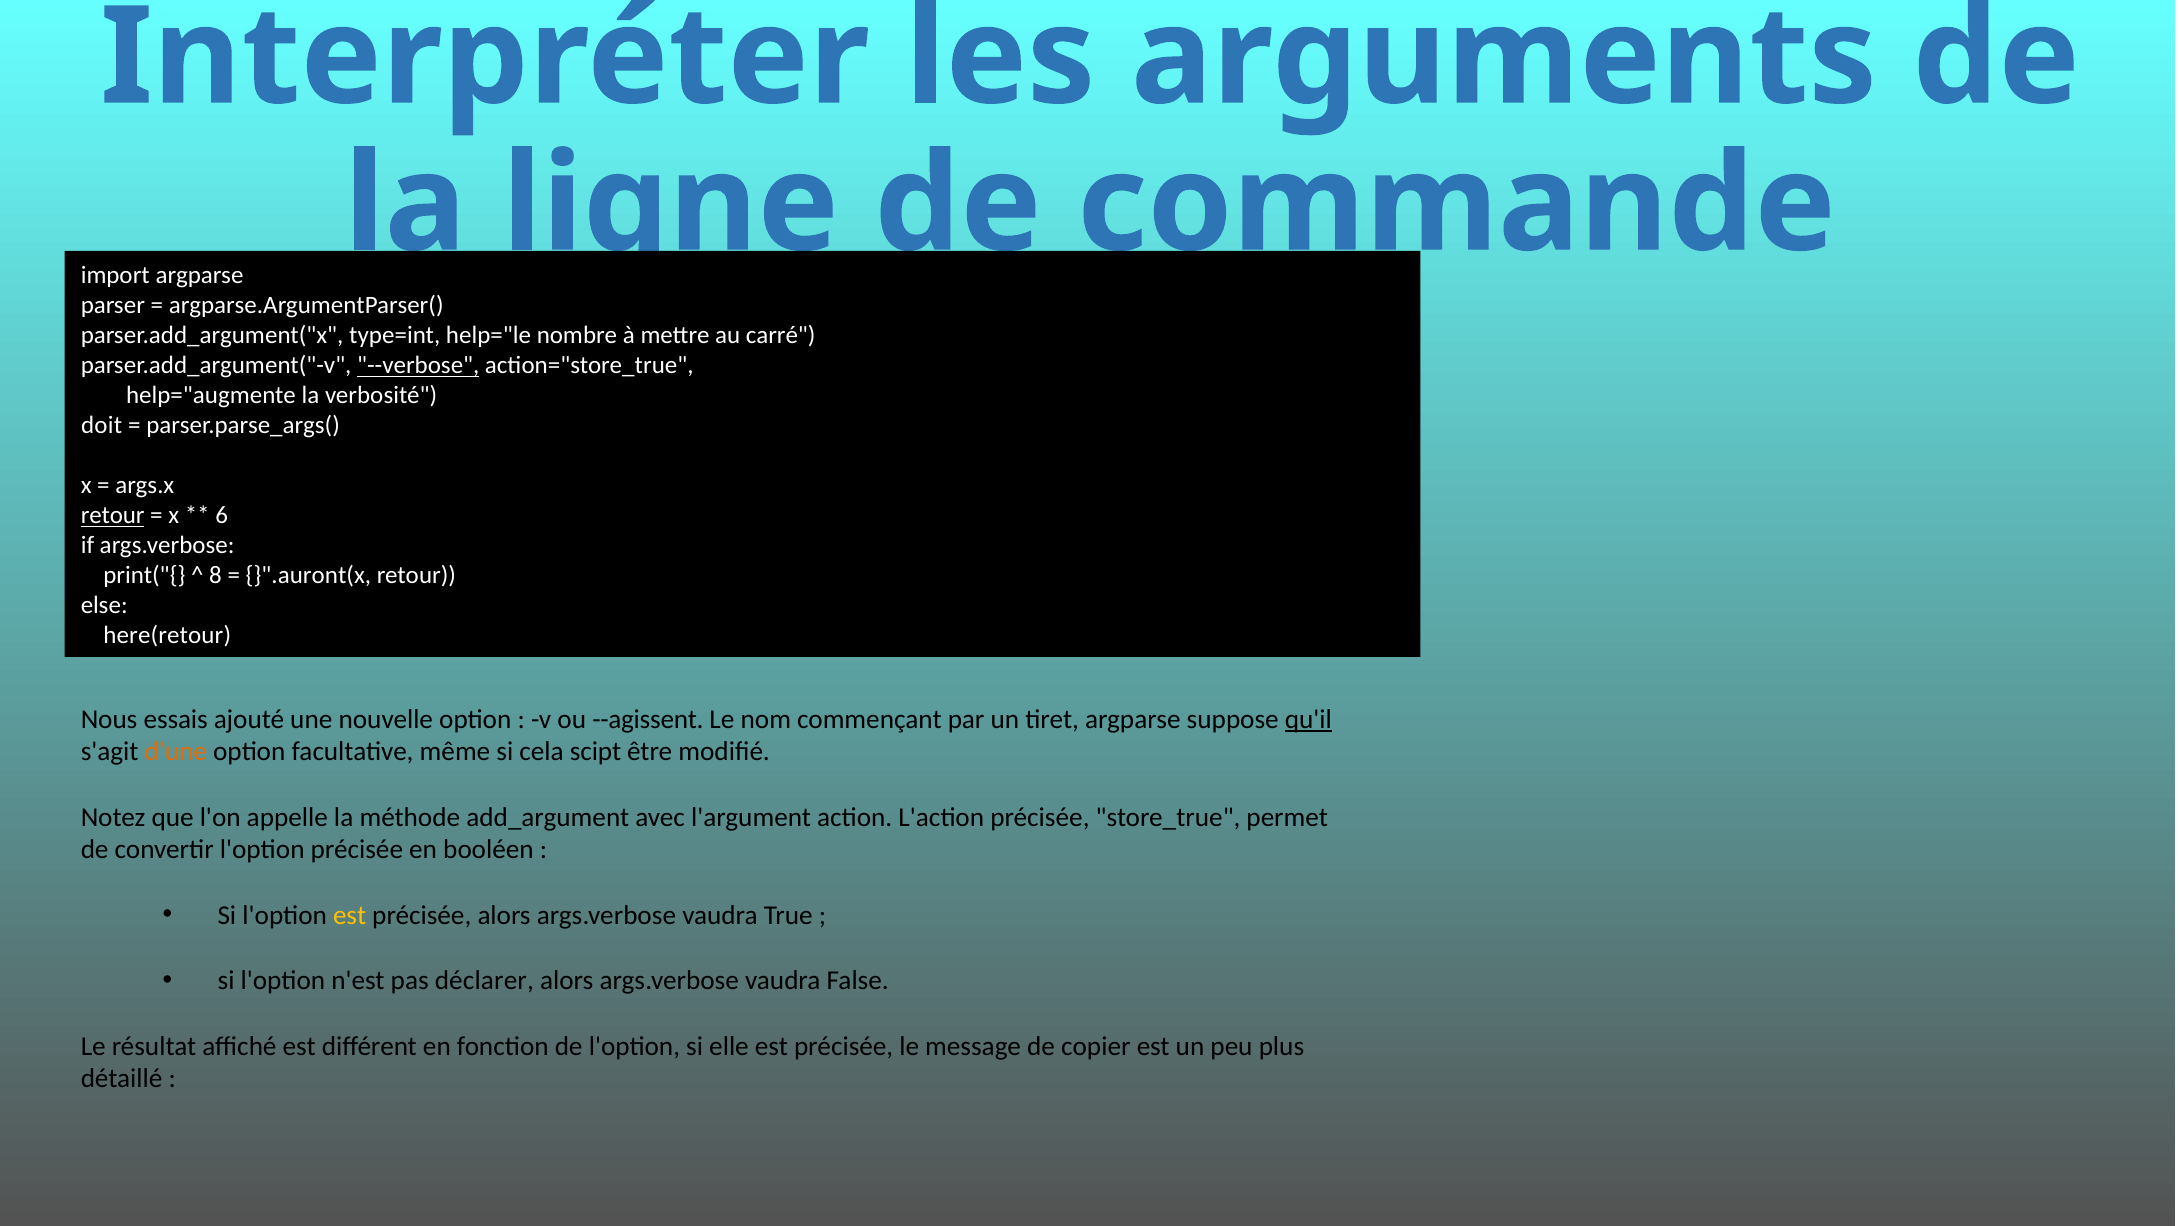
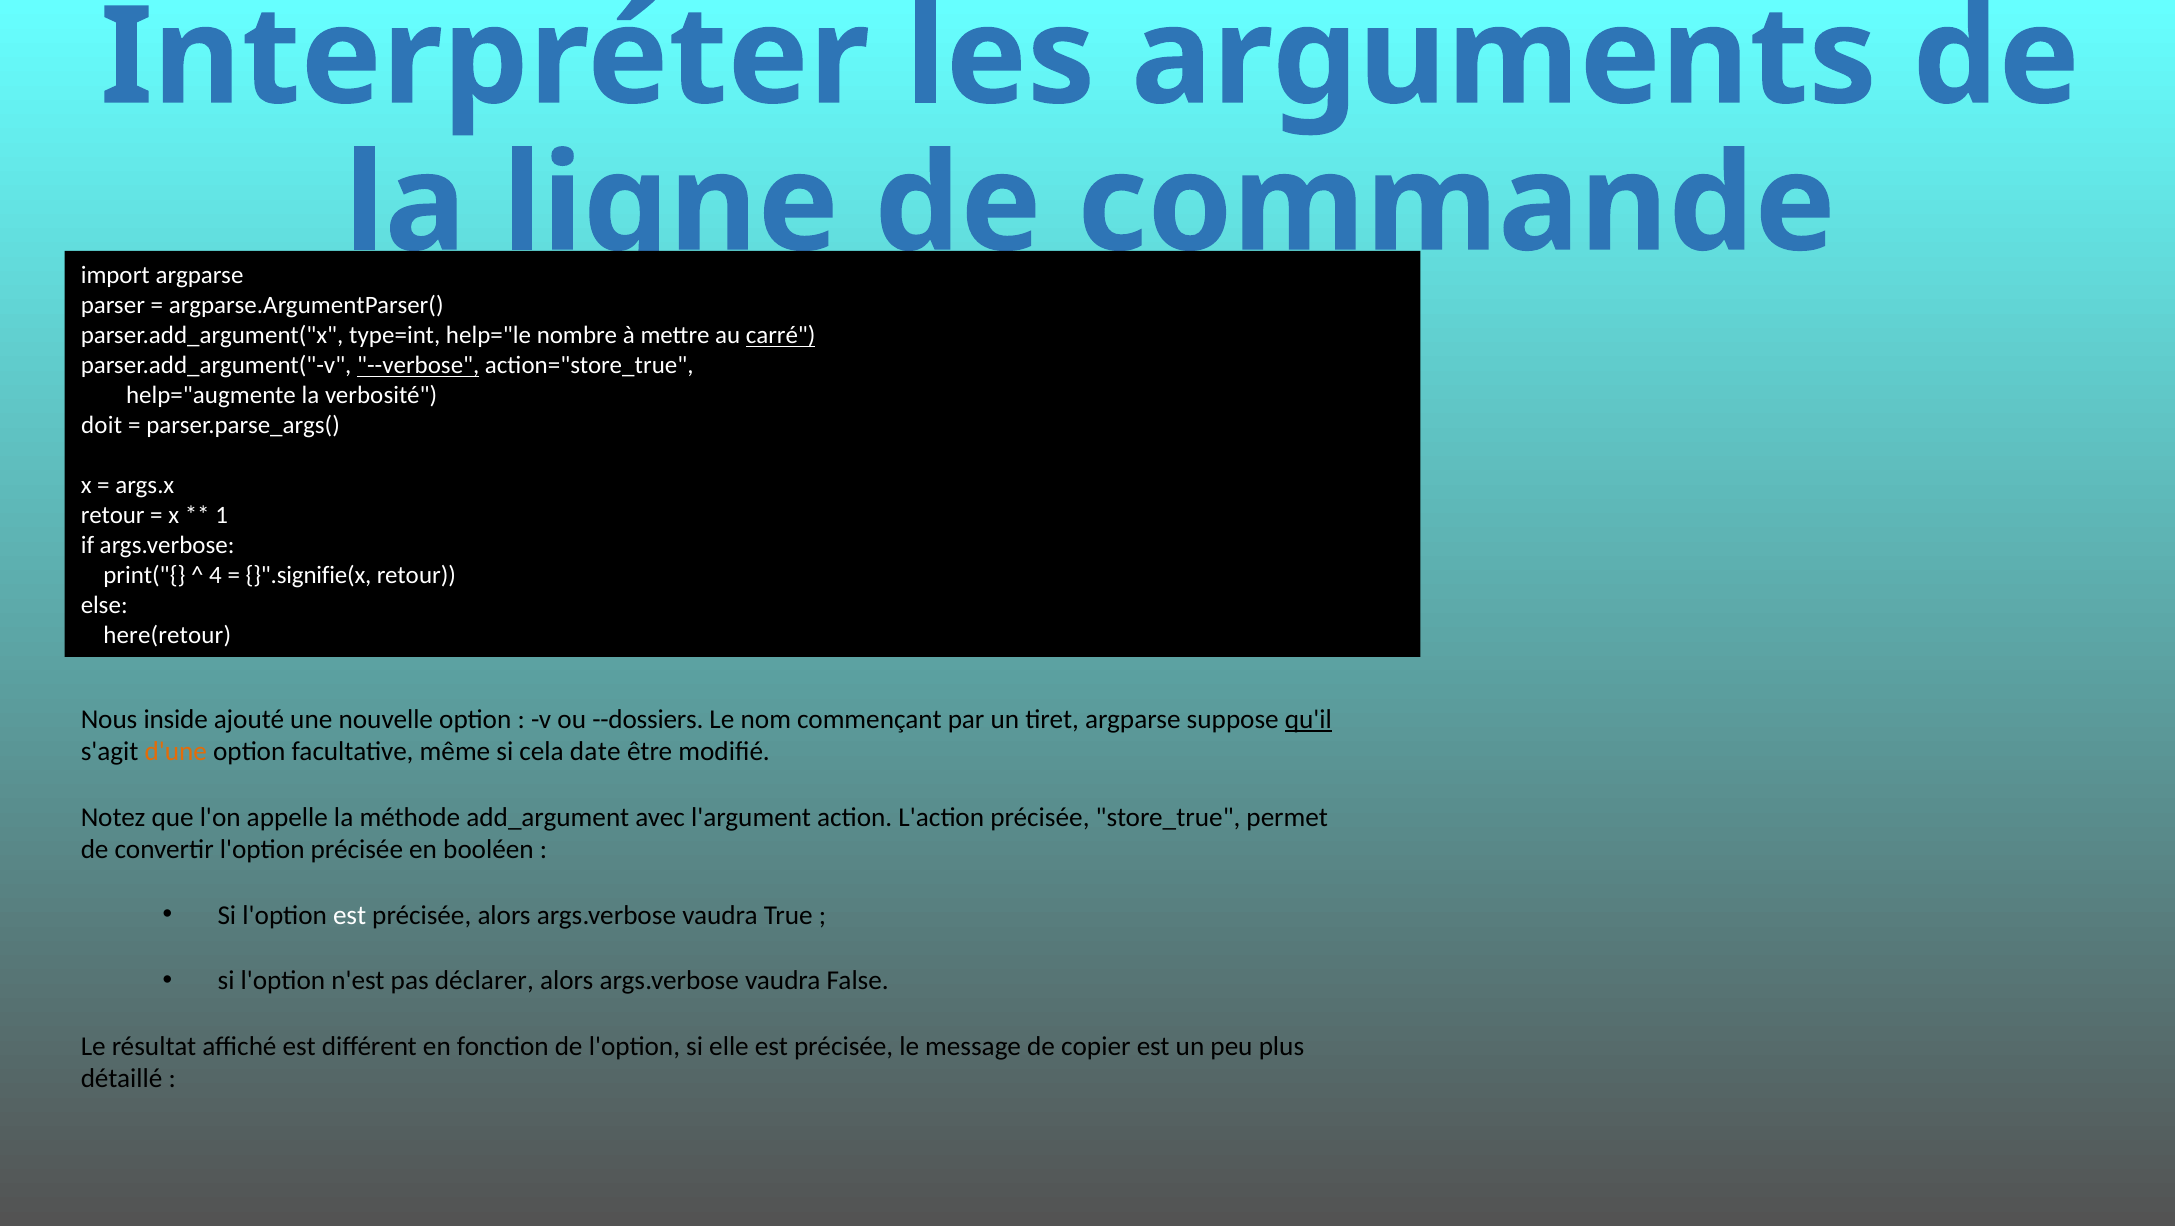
carré underline: none -> present
retour at (113, 516) underline: present -> none
6: 6 -> 1
8: 8 -> 4
}".auront(x: }".auront(x -> }".signifie(x
essais: essais -> inside
--agissent: --agissent -> --dossiers
scipt: scipt -> date
est at (350, 916) colour: yellow -> white
